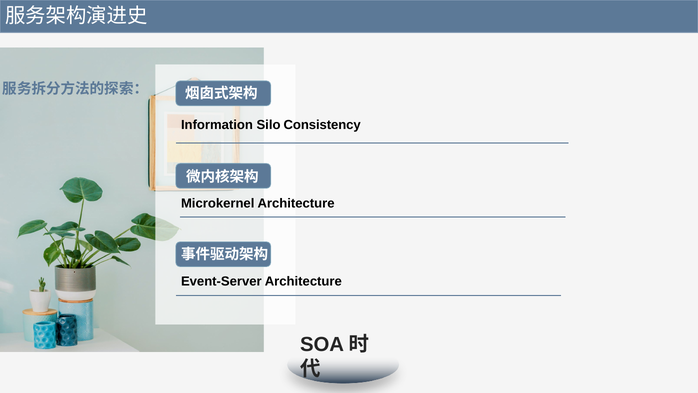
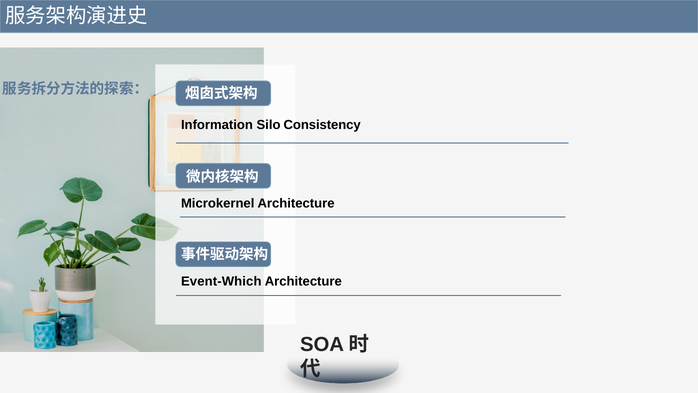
Event-Server: Event-Server -> Event-Which
